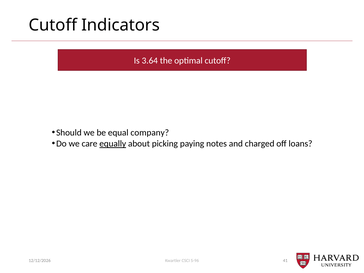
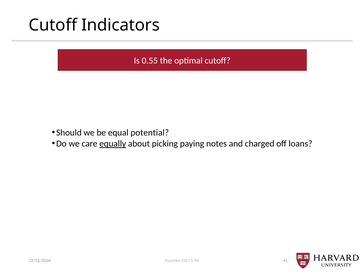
3.64: 3.64 -> 0.55
company: company -> potential
